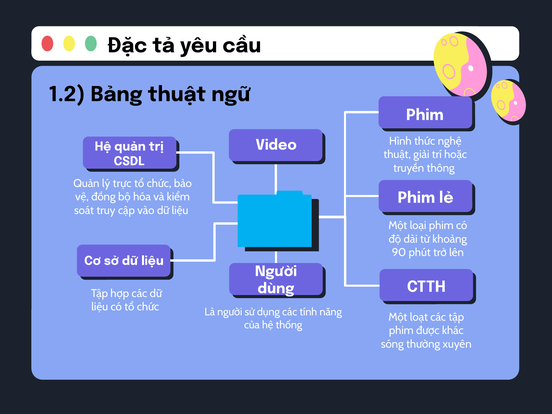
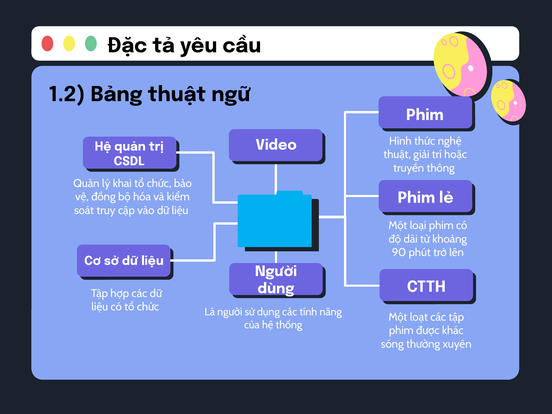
trực: trực -> khai
